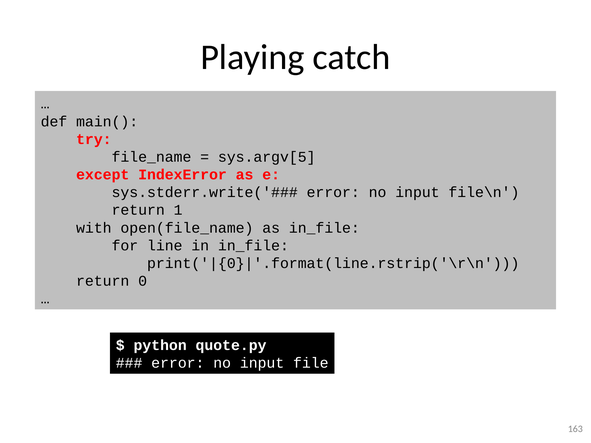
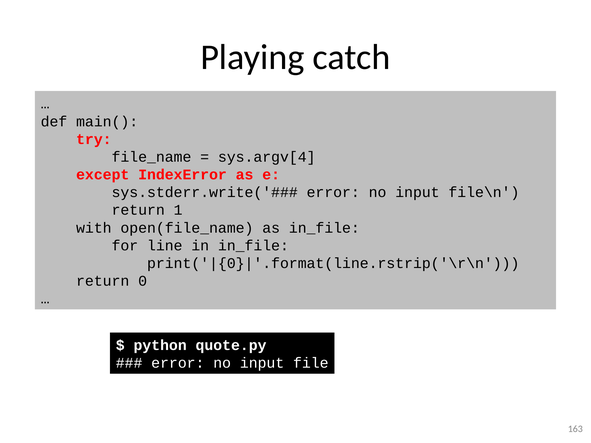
sys.argv[5: sys.argv[5 -> sys.argv[4
